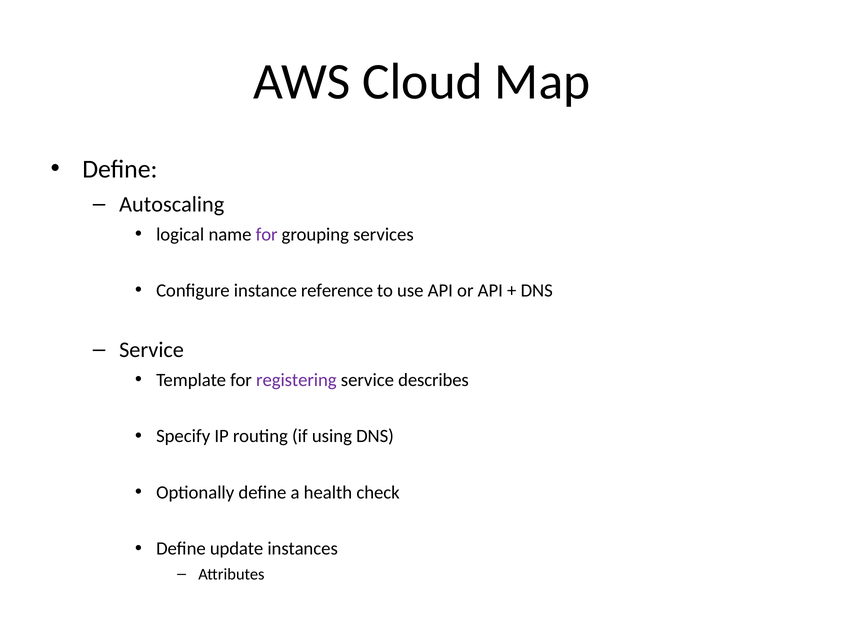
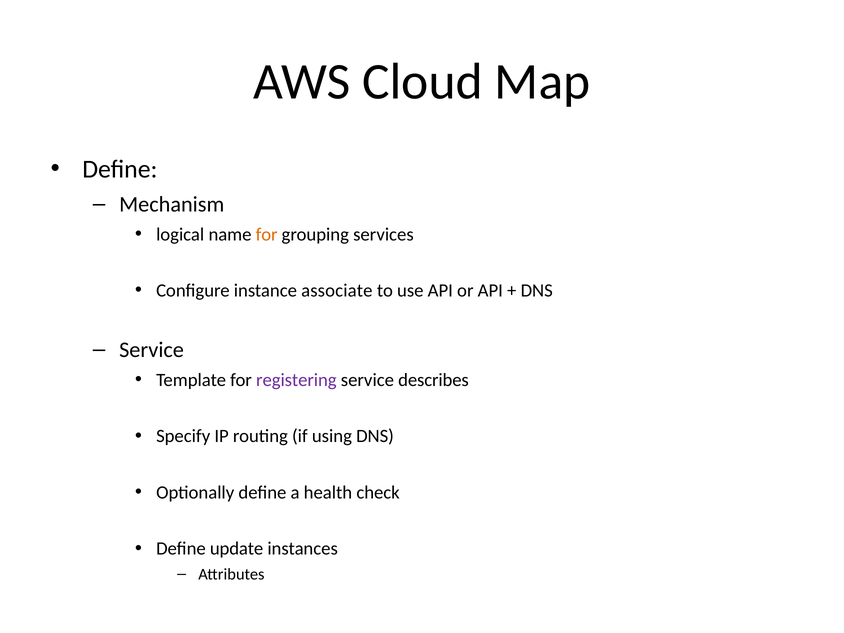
Autoscaling: Autoscaling -> Mechanism
for at (267, 234) colour: purple -> orange
reference: reference -> associate
